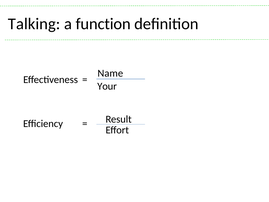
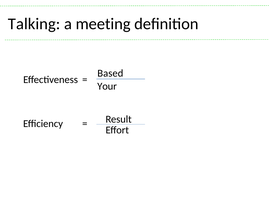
function: function -> meeting
Name: Name -> Based
